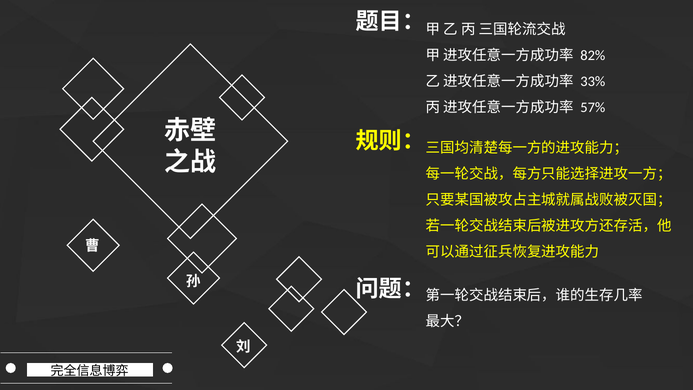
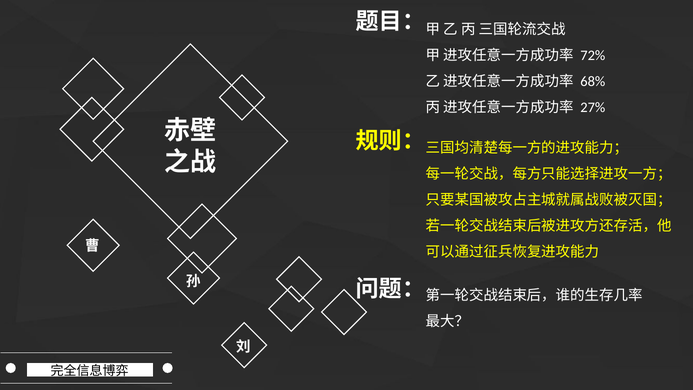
82%: 82% -> 72%
33%: 33% -> 68%
57%: 57% -> 27%
